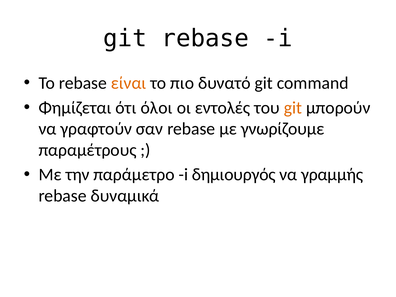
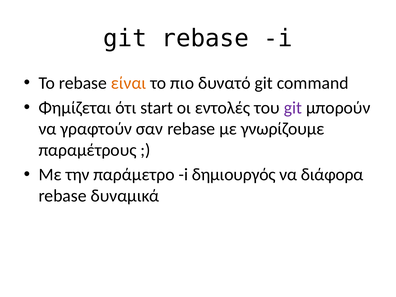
όλοι: όλοι -> start
git at (293, 108) colour: orange -> purple
γραμμής: γραμμής -> διάφορα
